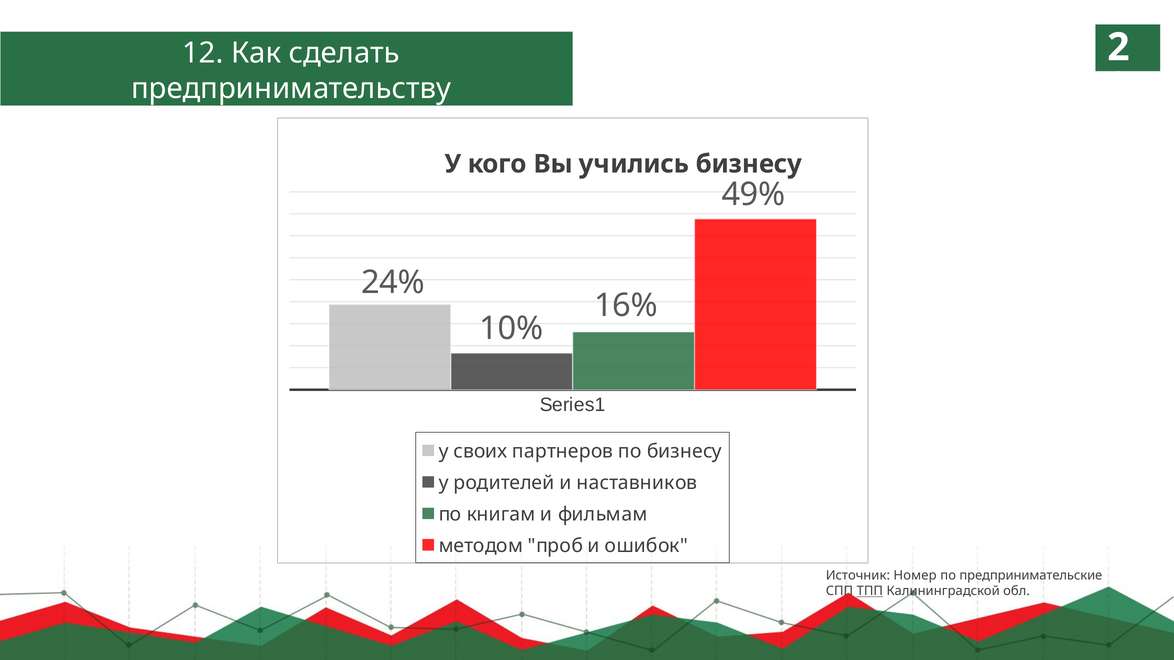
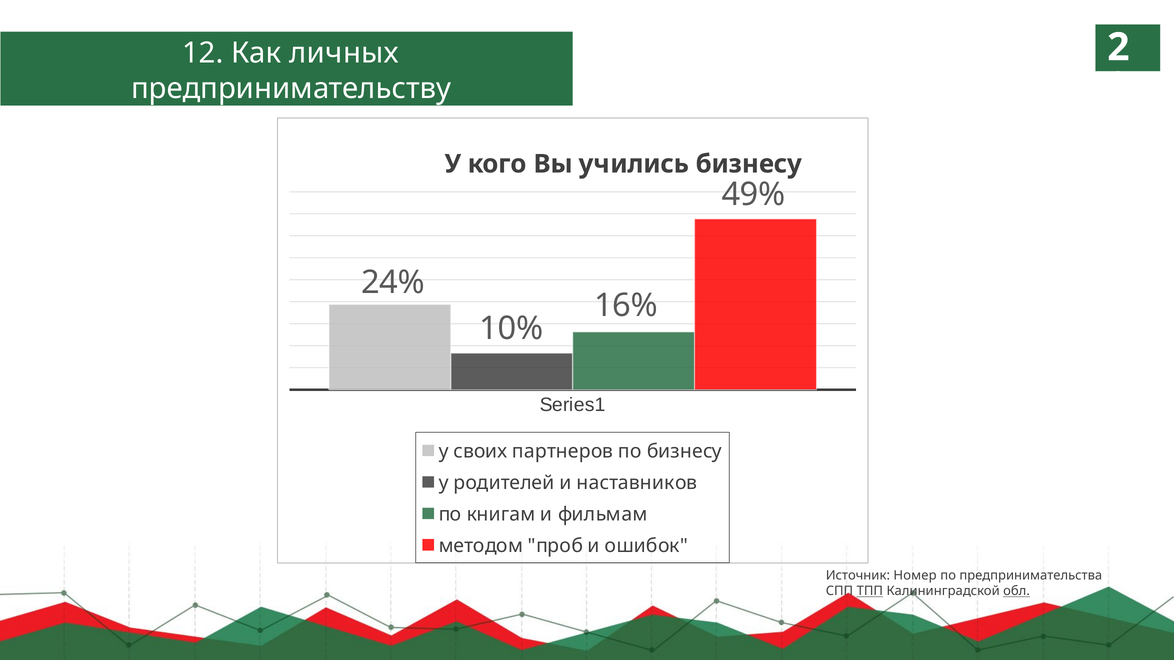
сделать: сделать -> личных
предпринимательские: предпринимательские -> предпринимательства
обл underline: none -> present
